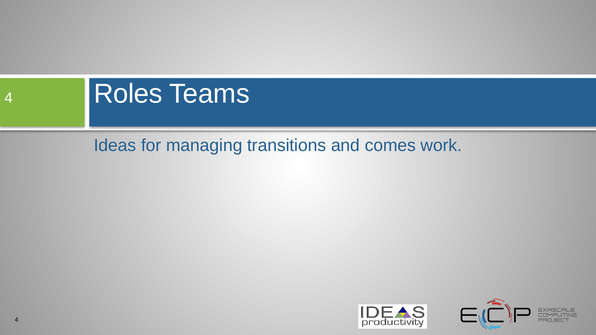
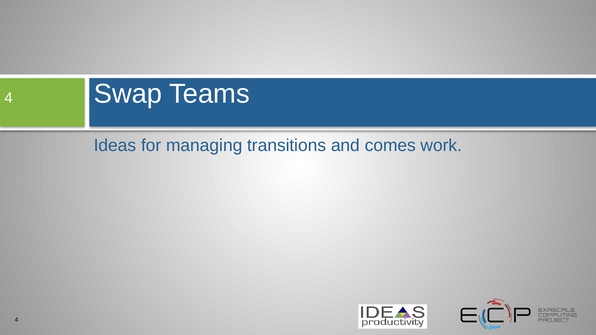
Roles: Roles -> Swap
